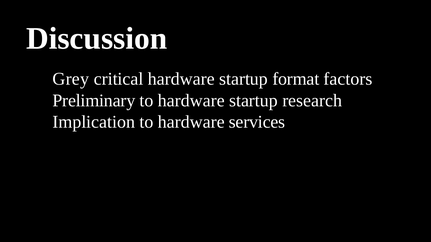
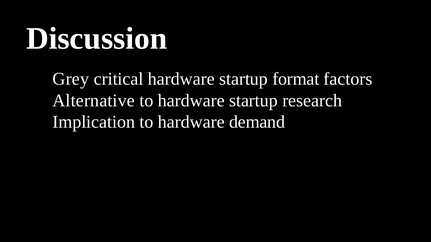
Preliminary: Preliminary -> Alternative
services: services -> demand
